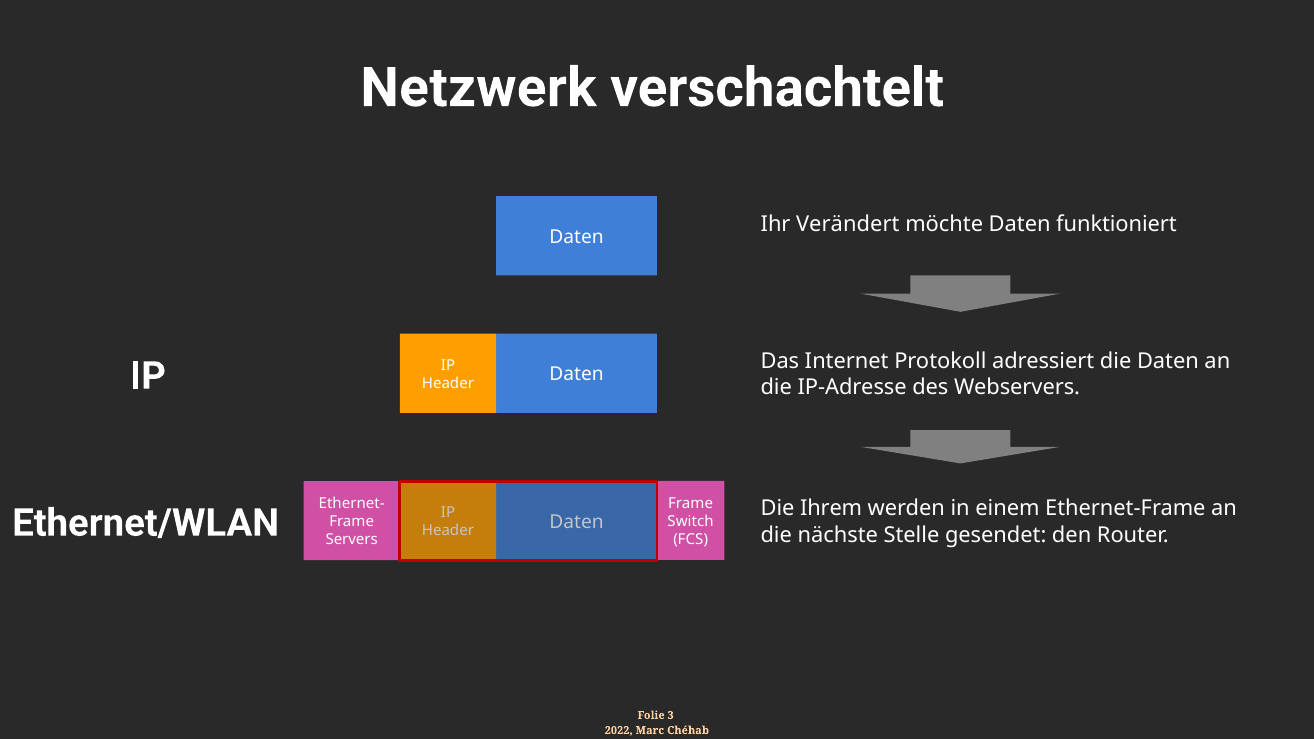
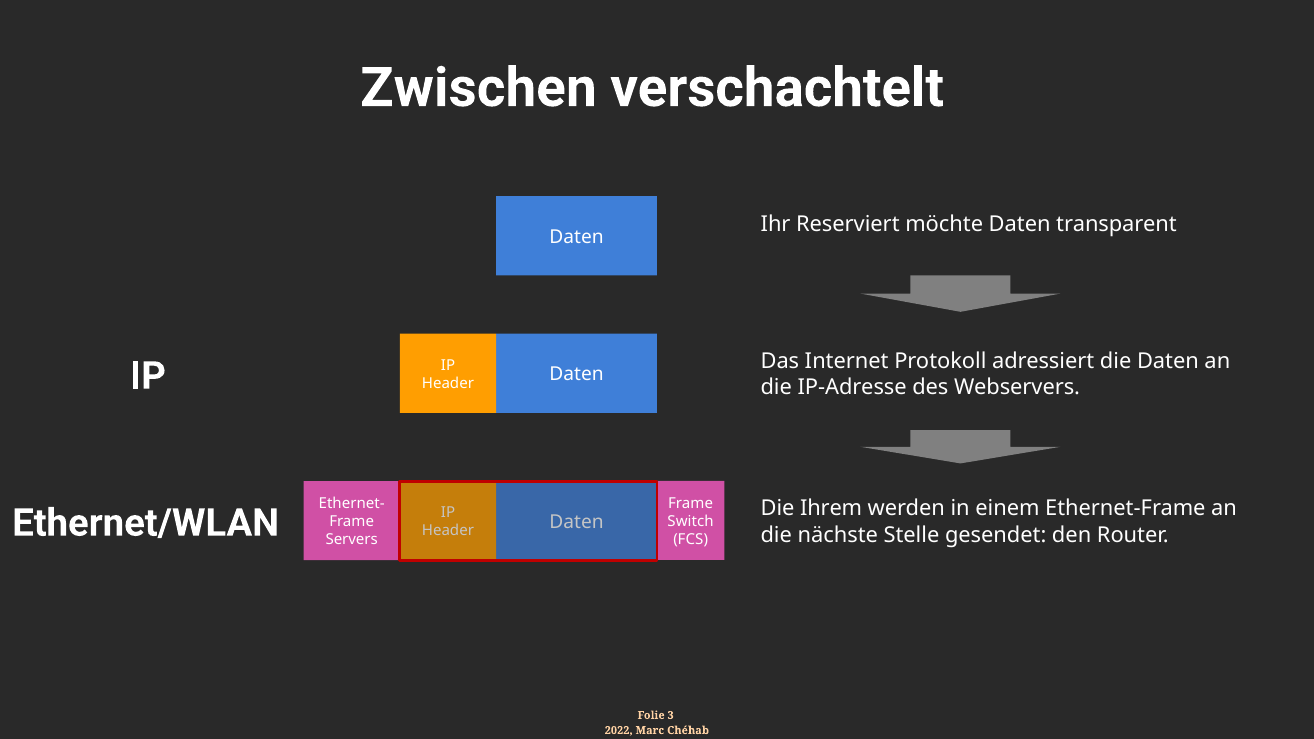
Netzwerk: Netzwerk -> Zwischen
Verändert: Verändert -> Reserviert
funktioniert: funktioniert -> transparent
